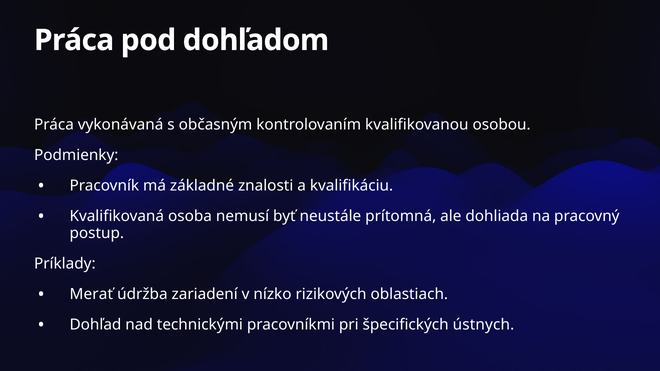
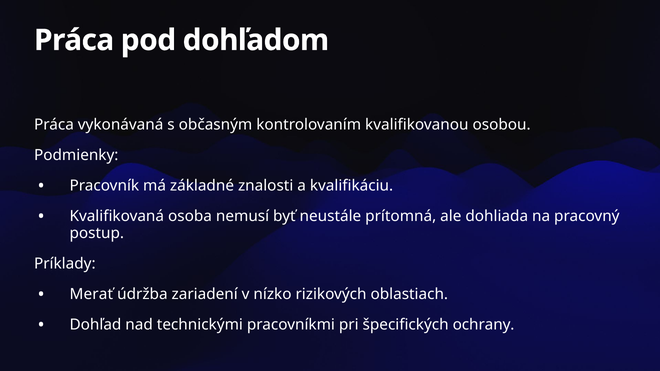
ústnych: ústnych -> ochrany
